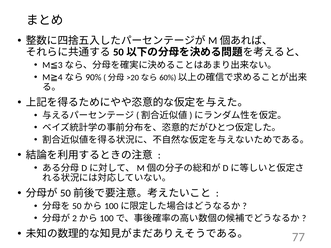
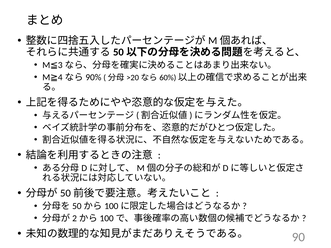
77: 77 -> 90
